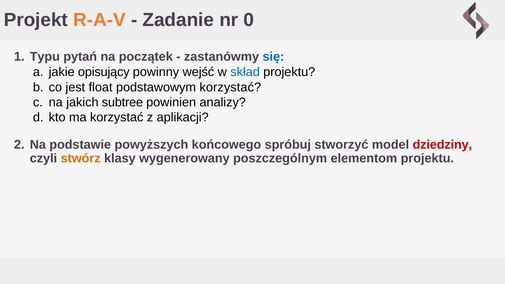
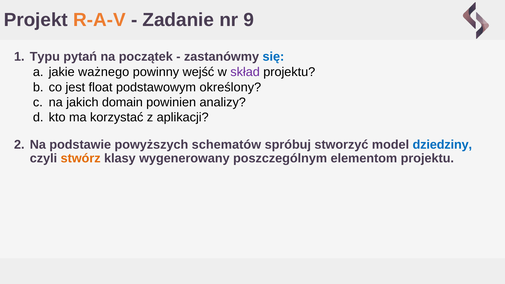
0: 0 -> 9
opisujący: opisujący -> ważnego
skład colour: blue -> purple
podstawowym korzystać: korzystać -> określony
subtree: subtree -> domain
końcowego: końcowego -> schematów
dziedziny colour: red -> blue
